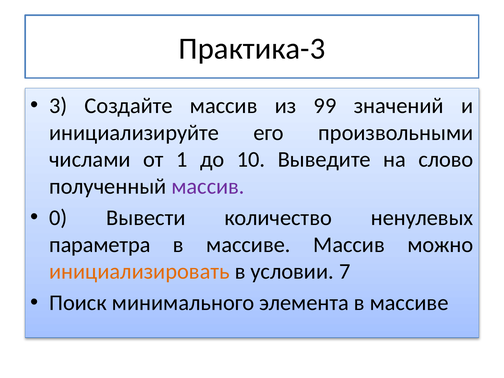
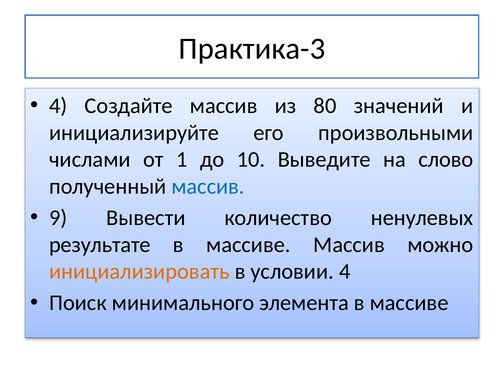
3 at (58, 106): 3 -> 4
99: 99 -> 80
массив at (208, 186) colour: purple -> blue
0: 0 -> 9
параметра: параметра -> результате
условии 7: 7 -> 4
